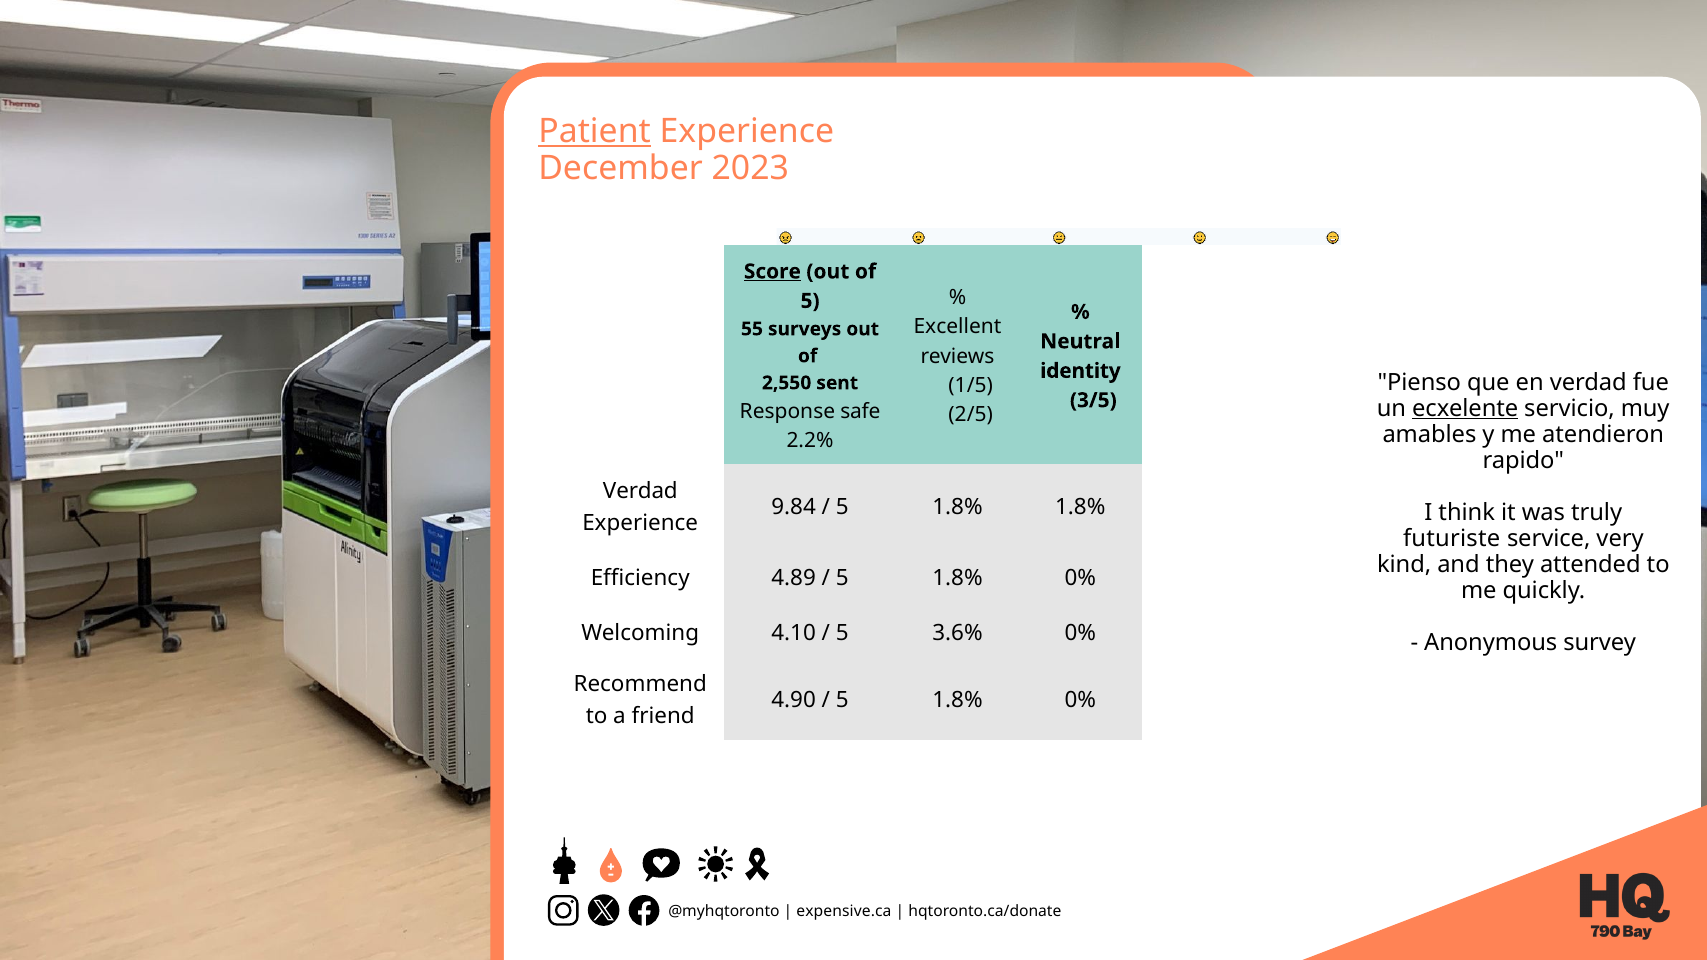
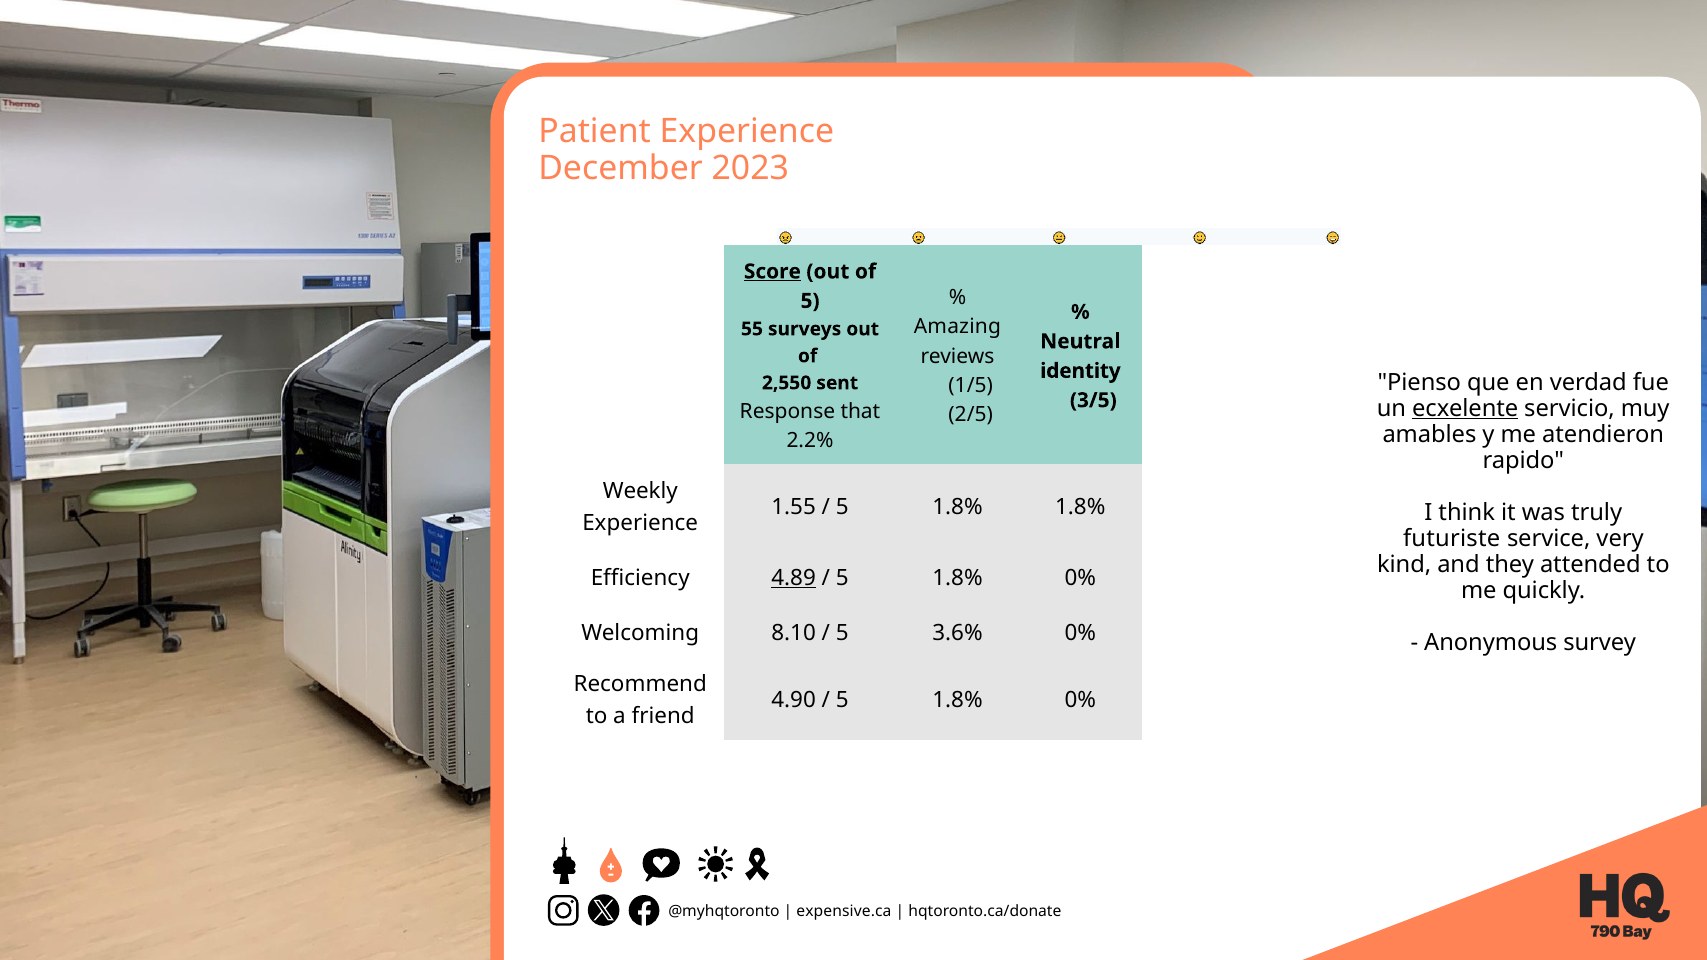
Patient underline: present -> none
Excellent: Excellent -> Amazing
safe: safe -> that
Verdad at (640, 492): Verdad -> Weekly
9.84: 9.84 -> 1.55
4.89 underline: none -> present
4.10: 4.10 -> 8.10
